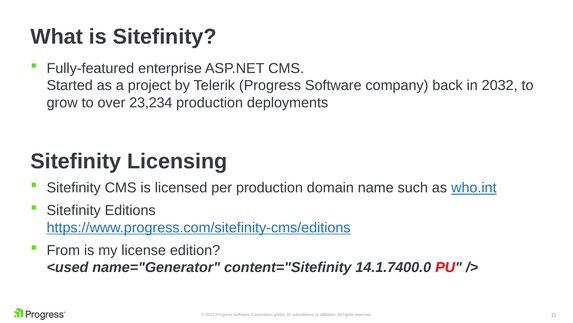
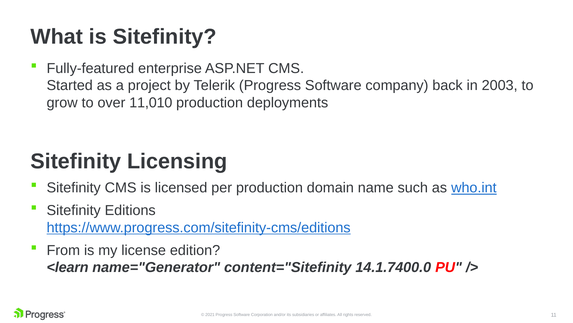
2032: 2032 -> 2003
23,234: 23,234 -> 11,010
<used: <used -> <learn
